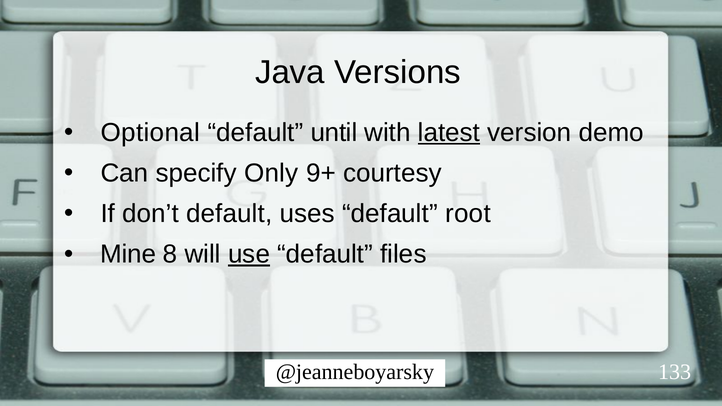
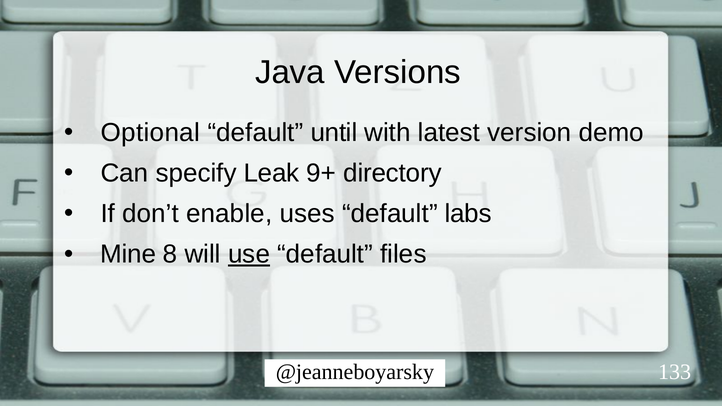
latest underline: present -> none
Only: Only -> Leak
courtesy: courtesy -> directory
don’t default: default -> enable
root: root -> labs
